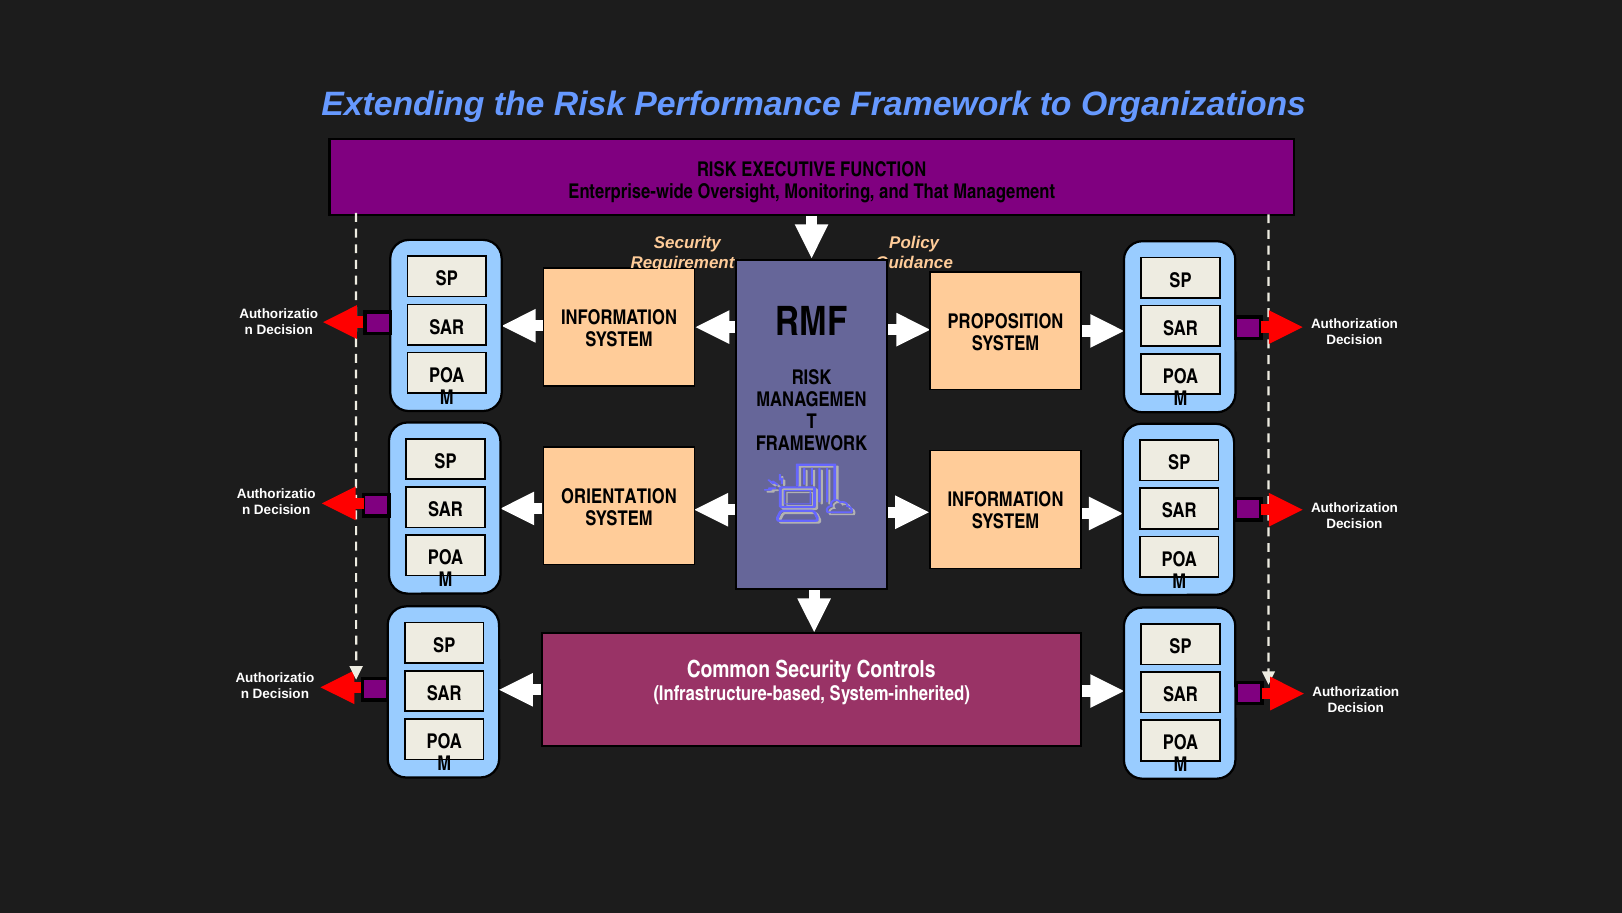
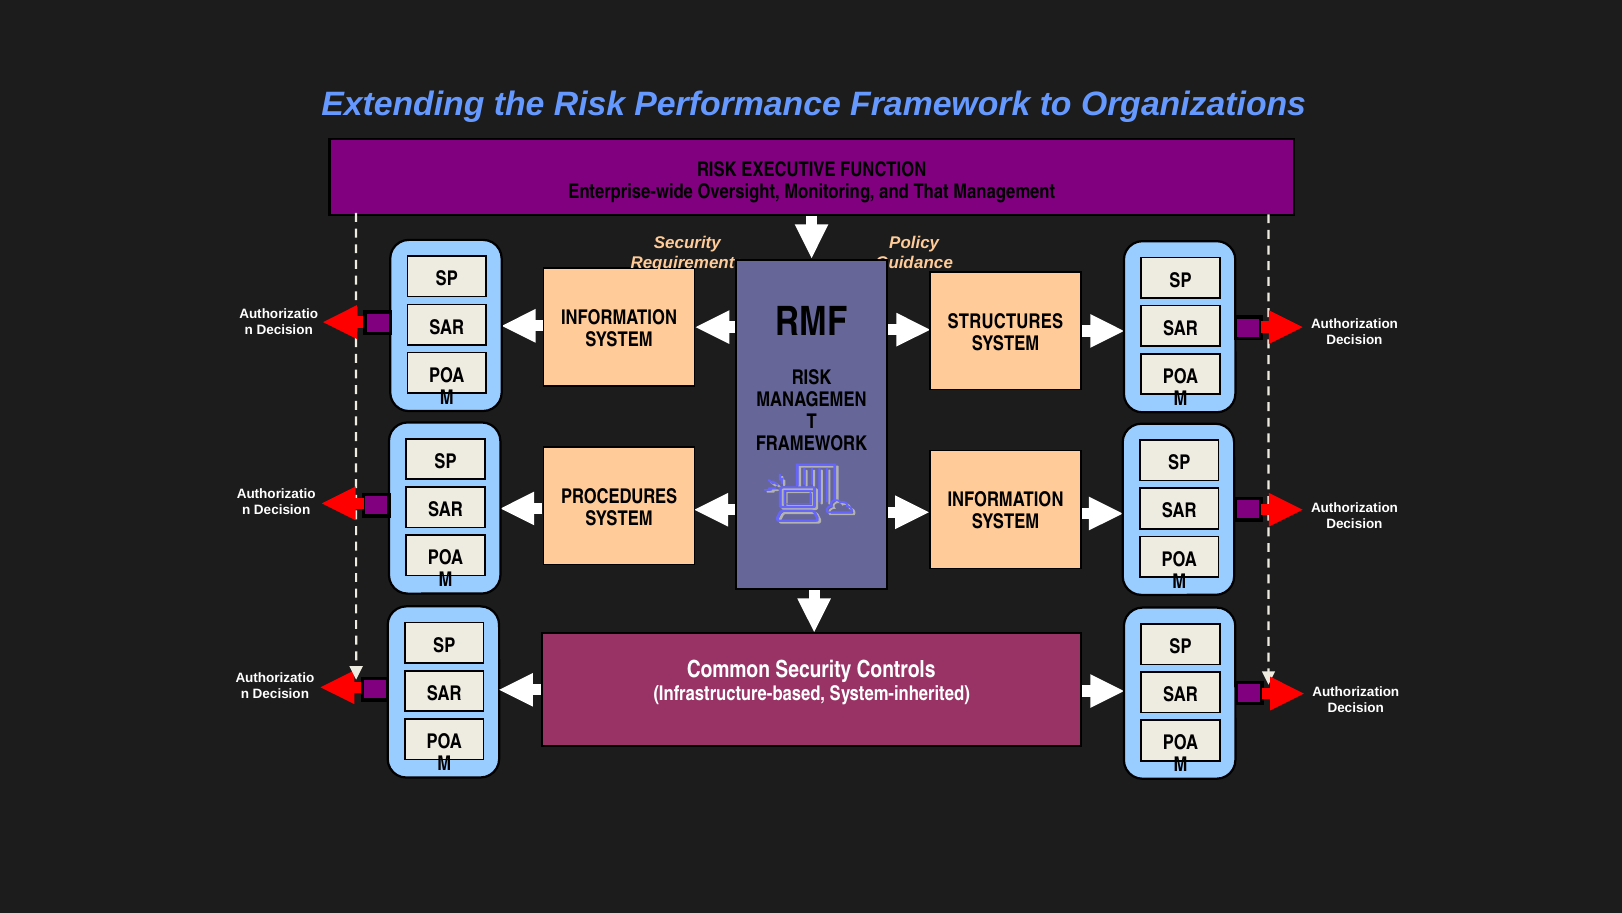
PROPOSITION: PROPOSITION -> STRUCTURES
ORIENTATION: ORIENTATION -> PROCEDURES
